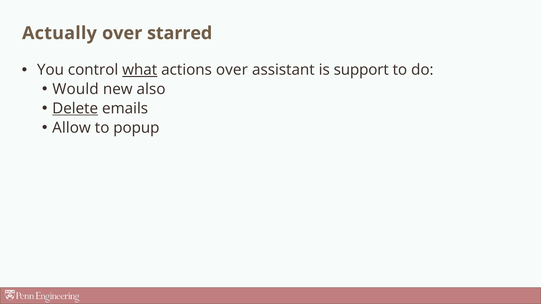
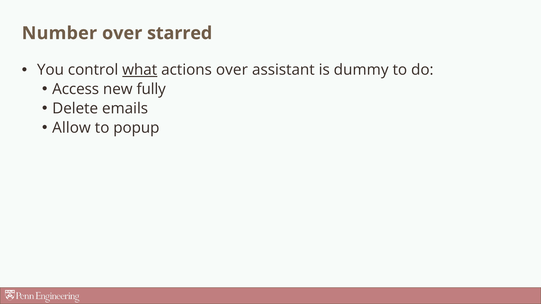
Actually: Actually -> Number
support: support -> dummy
Would: Would -> Access
also: also -> fully
Delete underline: present -> none
